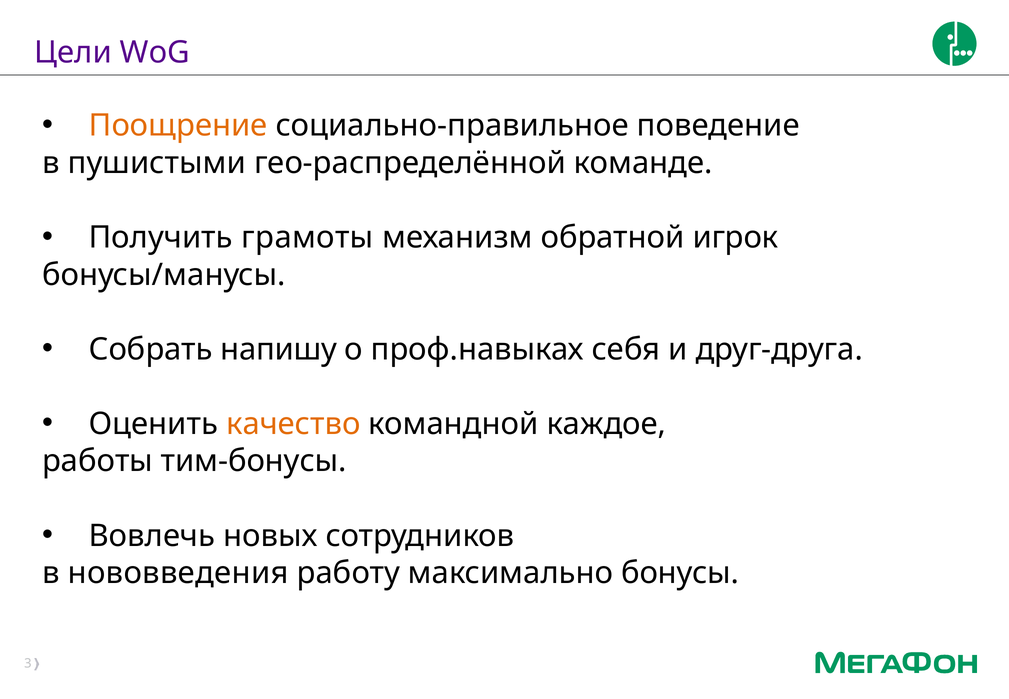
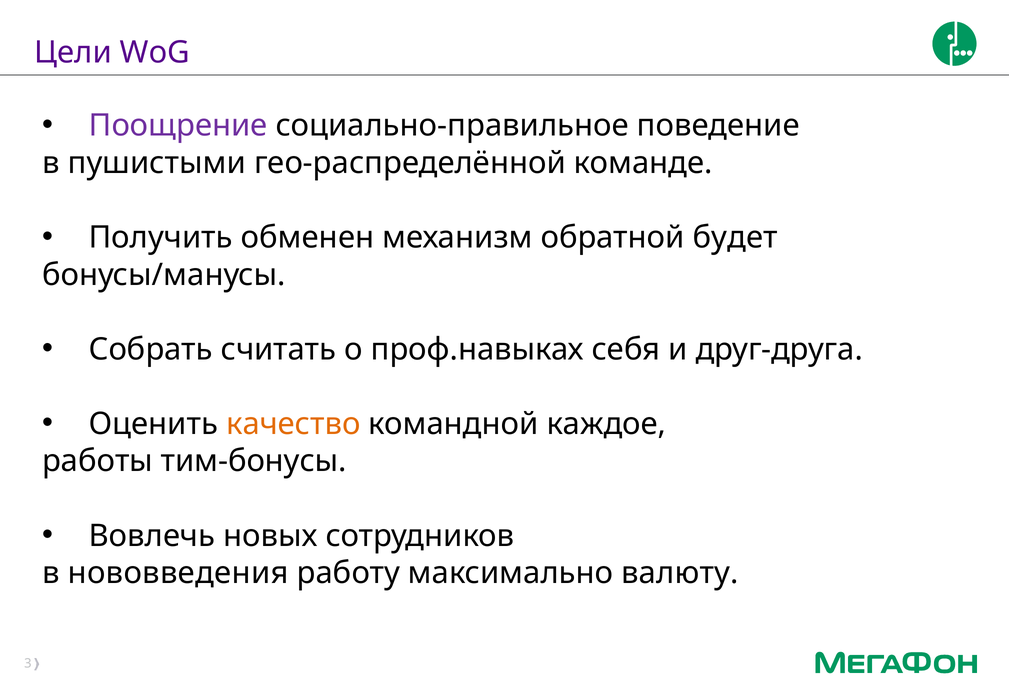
Поощрение colour: orange -> purple
грамоты: грамоты -> обменен
игрок: игрок -> будет
напишу: напишу -> считать
бонусы: бонусы -> валюту
